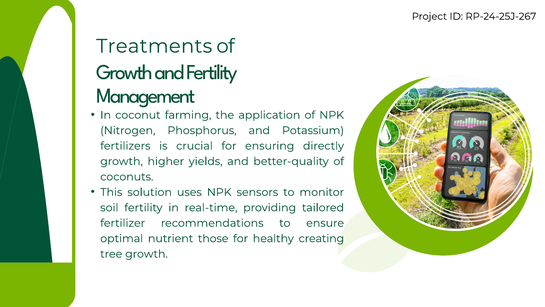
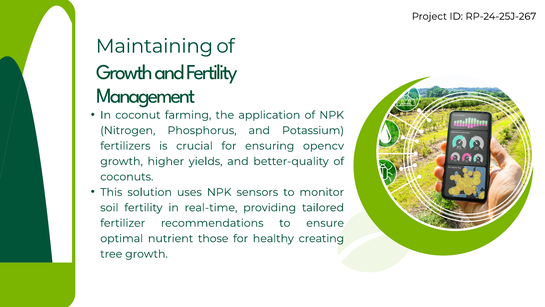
Treatments: Treatments -> Maintaining
directly: directly -> opencv
